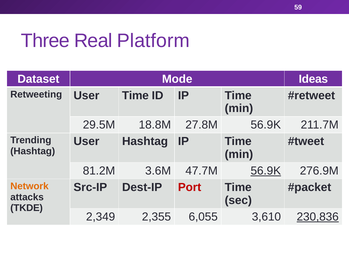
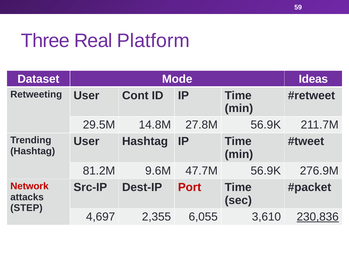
User Time: Time -> Cont
18.8M: 18.8M -> 14.8M
3.6M: 3.6M -> 9.6M
56.9K at (266, 171) underline: present -> none
Network colour: orange -> red
TKDE: TKDE -> STEP
2,349: 2,349 -> 4,697
